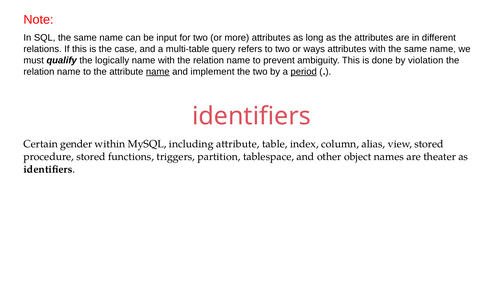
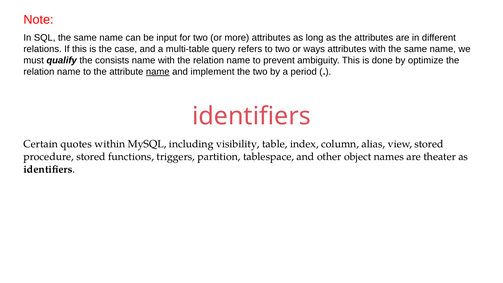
logically: logically -> consists
violation: violation -> optimize
period underline: present -> none
gender: gender -> quotes
including attribute: attribute -> visibility
